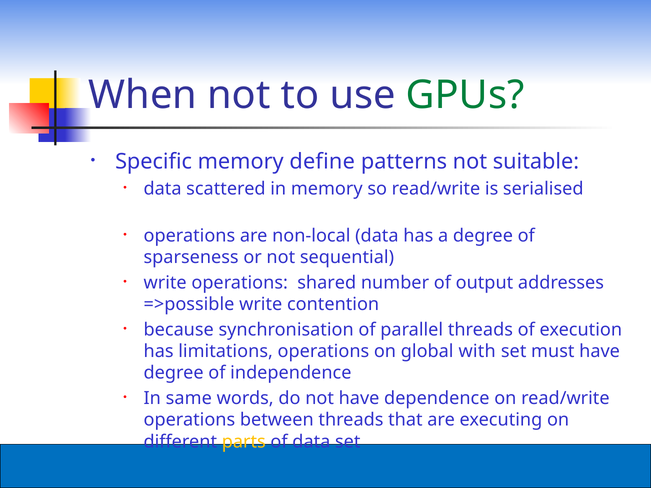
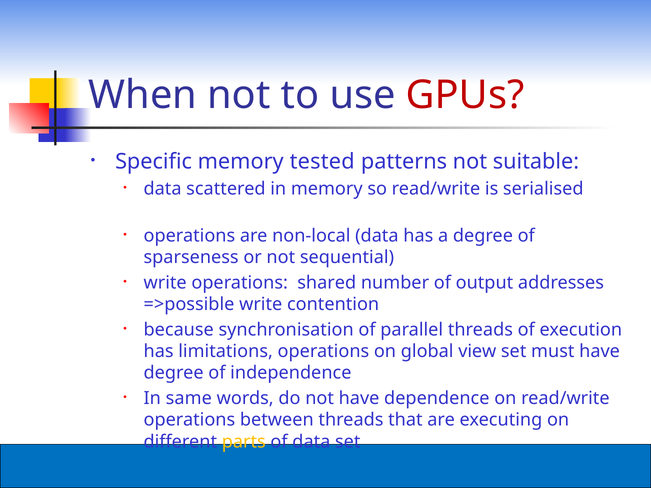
GPUs colour: green -> red
define: define -> tested
with: with -> view
